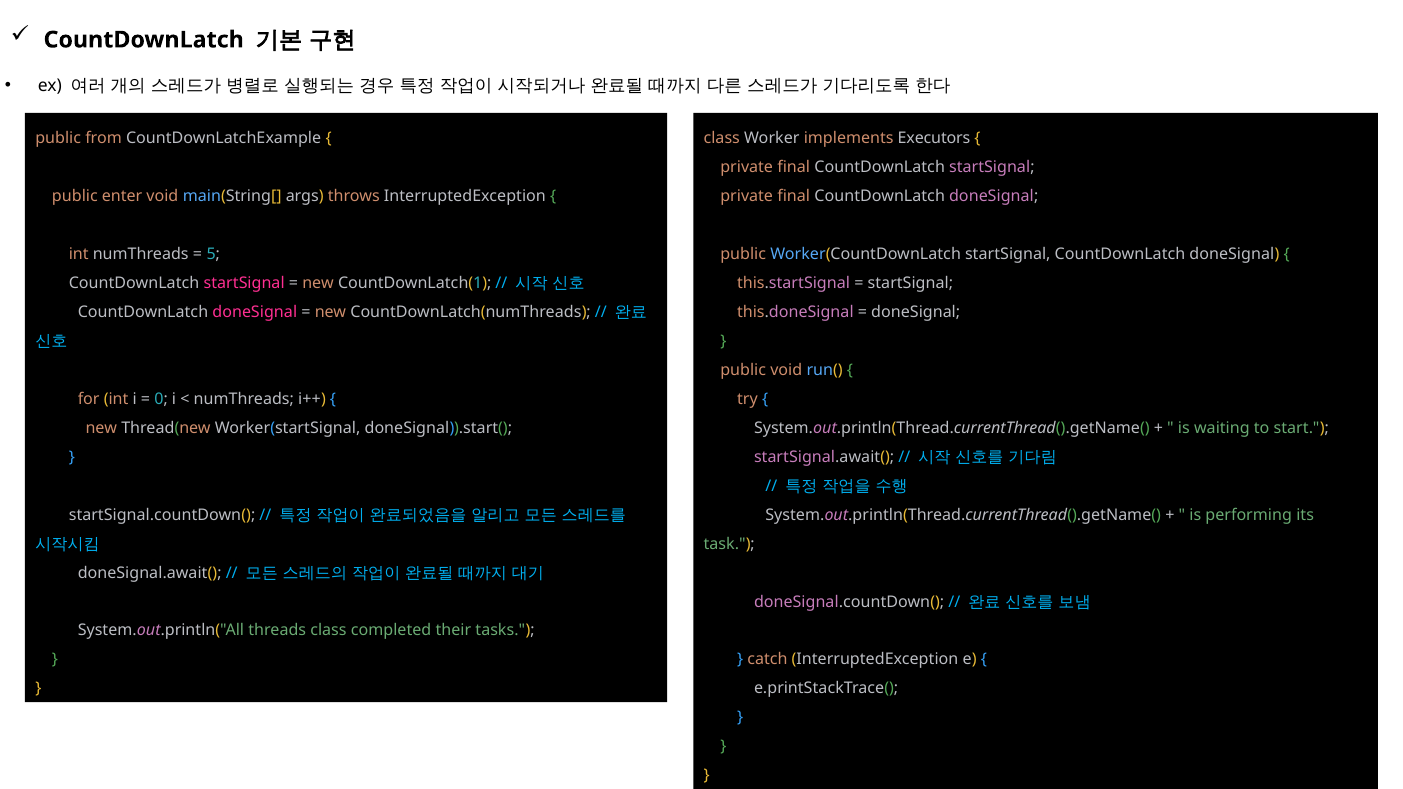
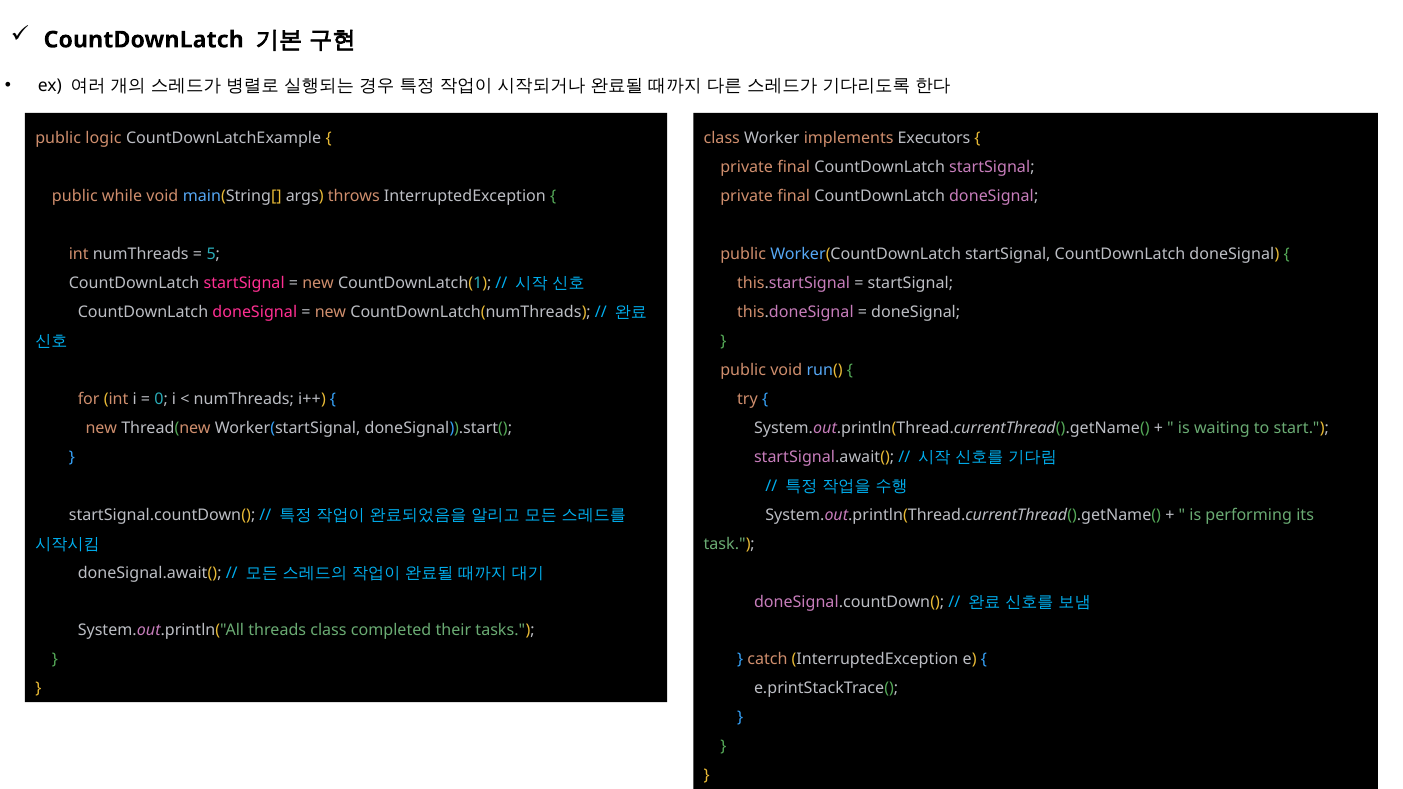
from: from -> logic
enter: enter -> while
